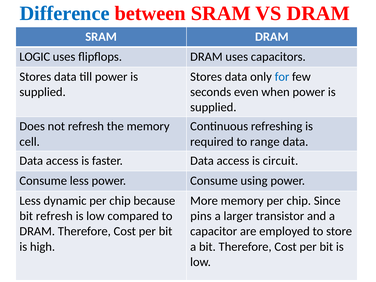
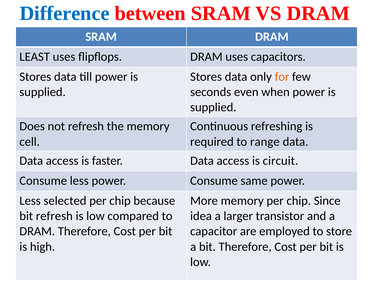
LOGIC: LOGIC -> LEAST
for colour: blue -> orange
using: using -> same
dynamic: dynamic -> selected
pins: pins -> idea
